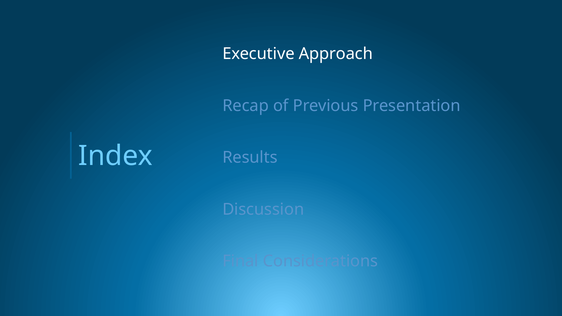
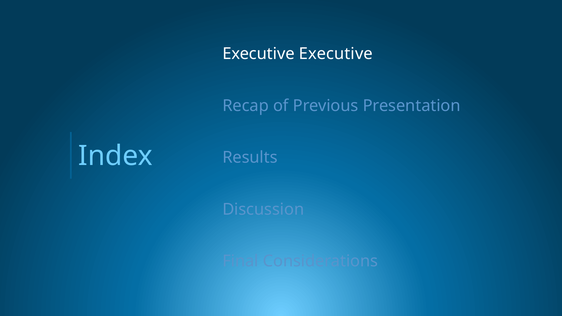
Executive Approach: Approach -> Executive
